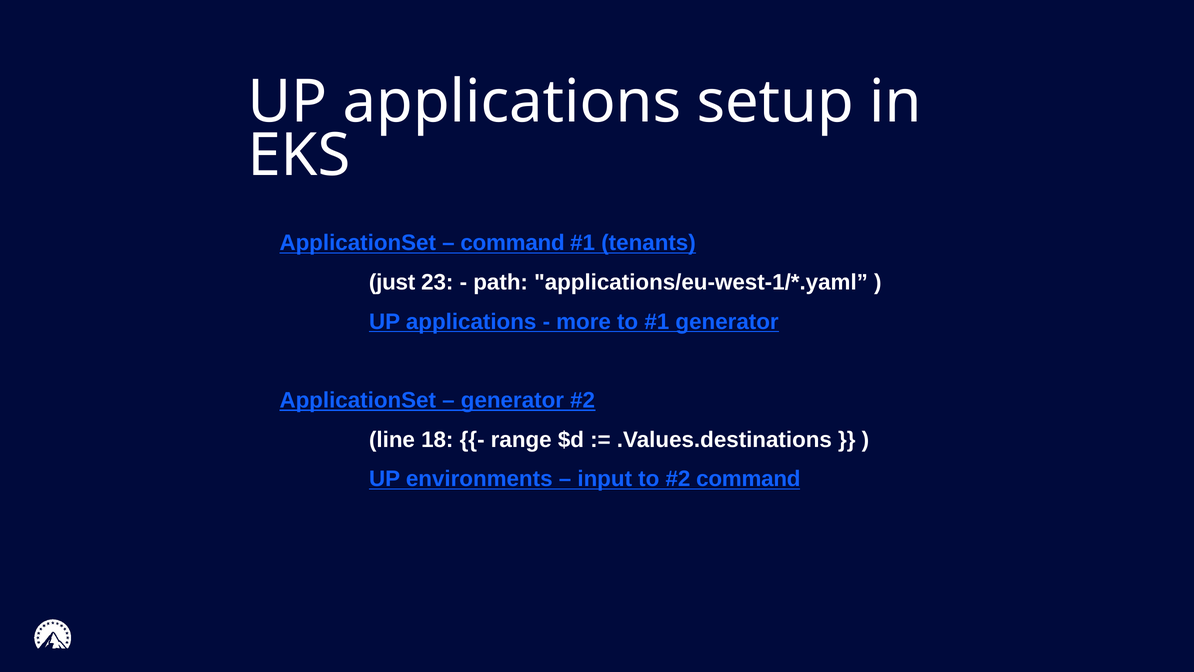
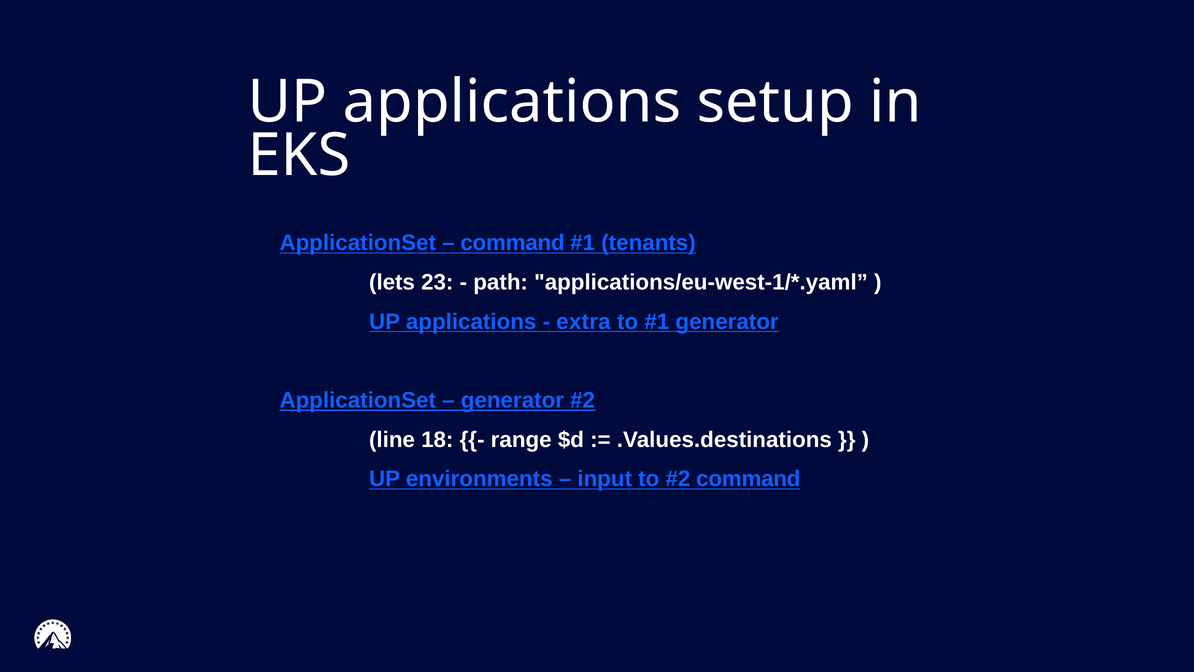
just: just -> lets
more: more -> extra
